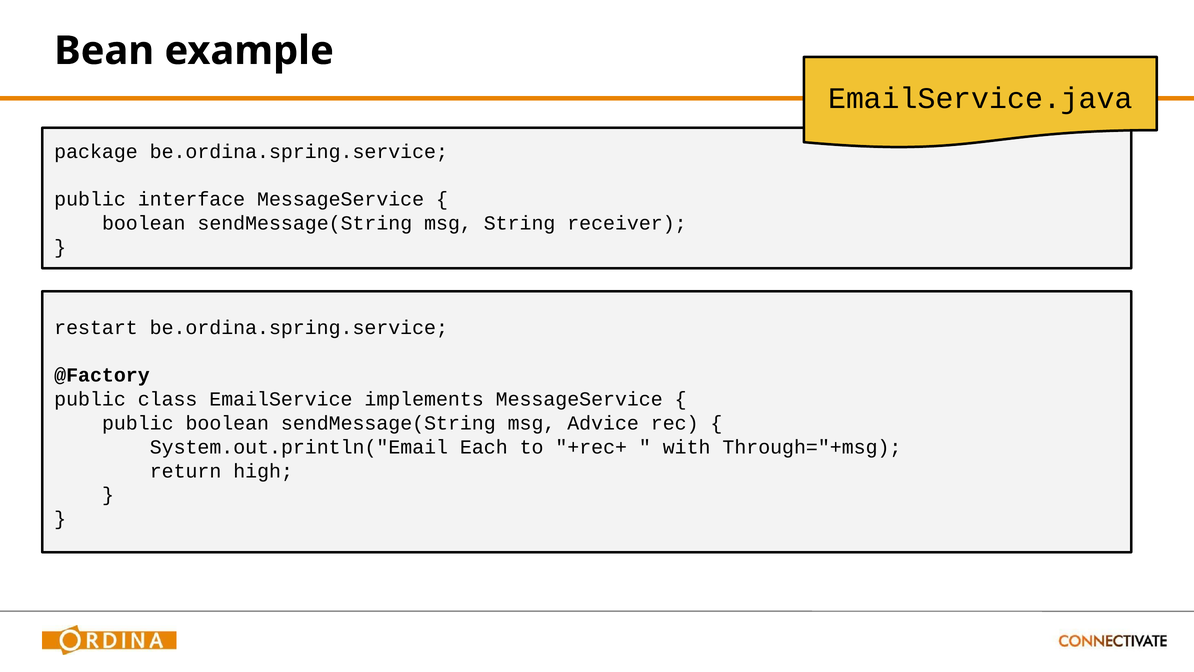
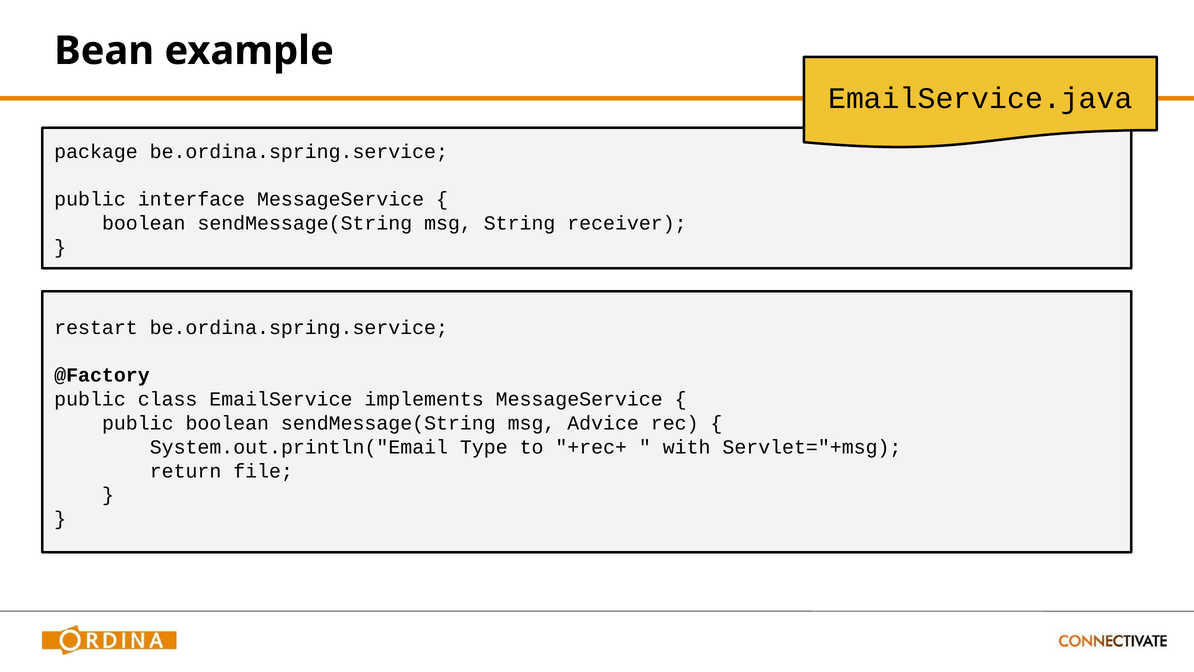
Each: Each -> Type
Through="+msg: Through="+msg -> Servlet="+msg
high: high -> file
